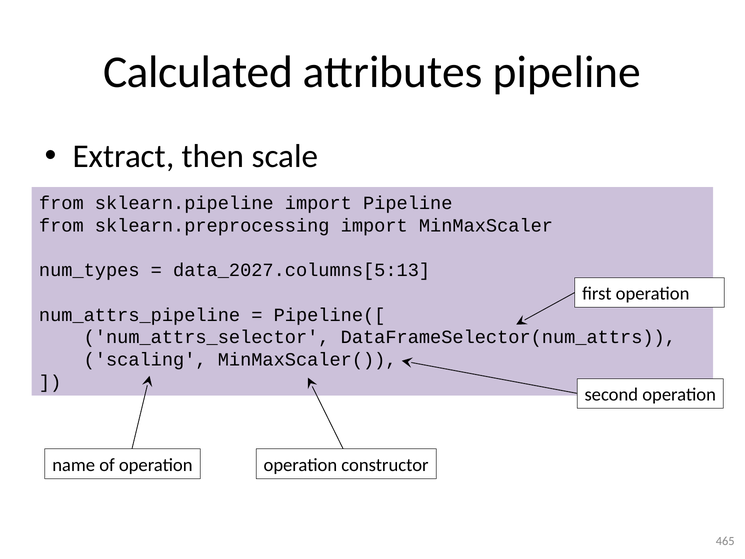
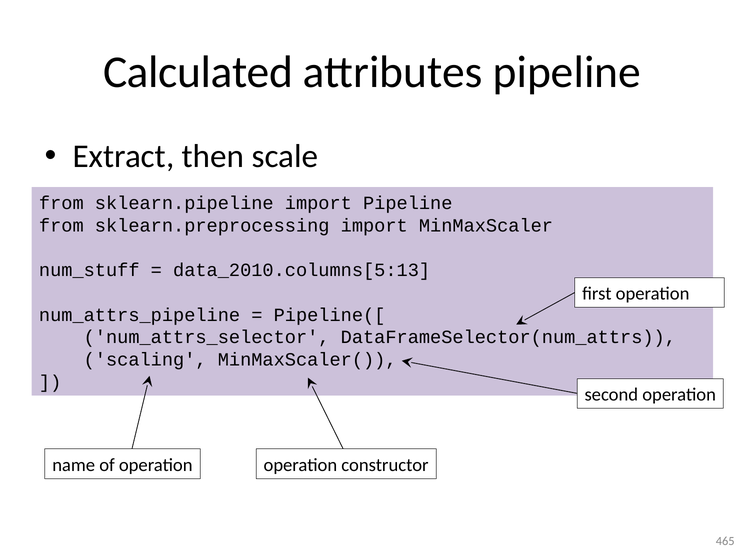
num_types: num_types -> num_stuff
data_2027.columns[5:13: data_2027.columns[5:13 -> data_2010.columns[5:13
